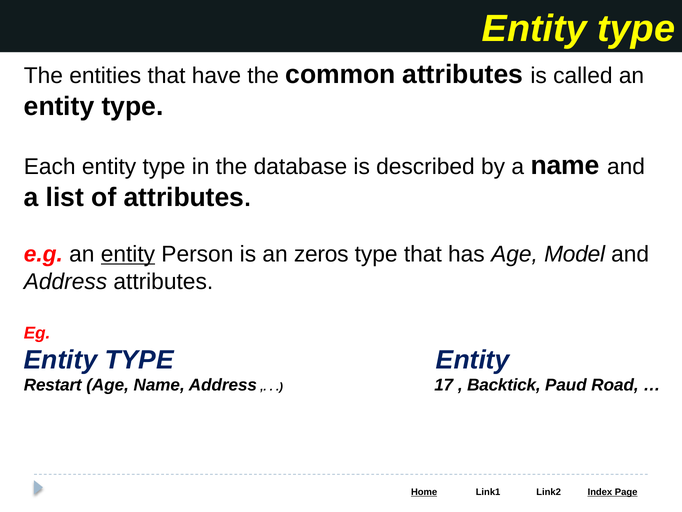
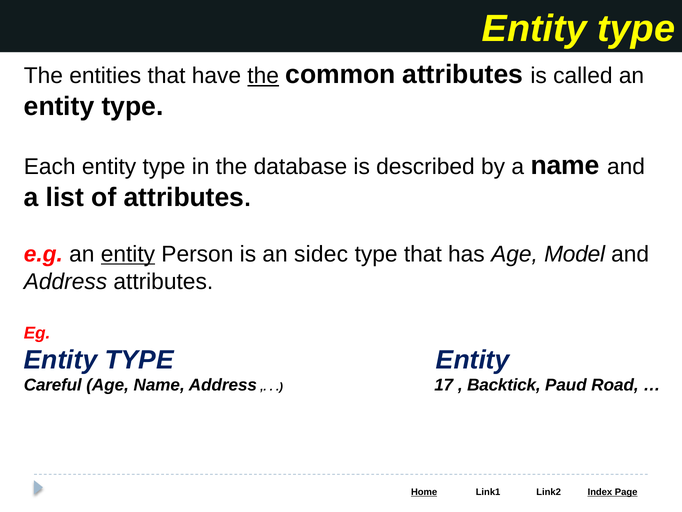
the at (263, 76) underline: none -> present
zeros: zeros -> sidec
Restart: Restart -> Careful
